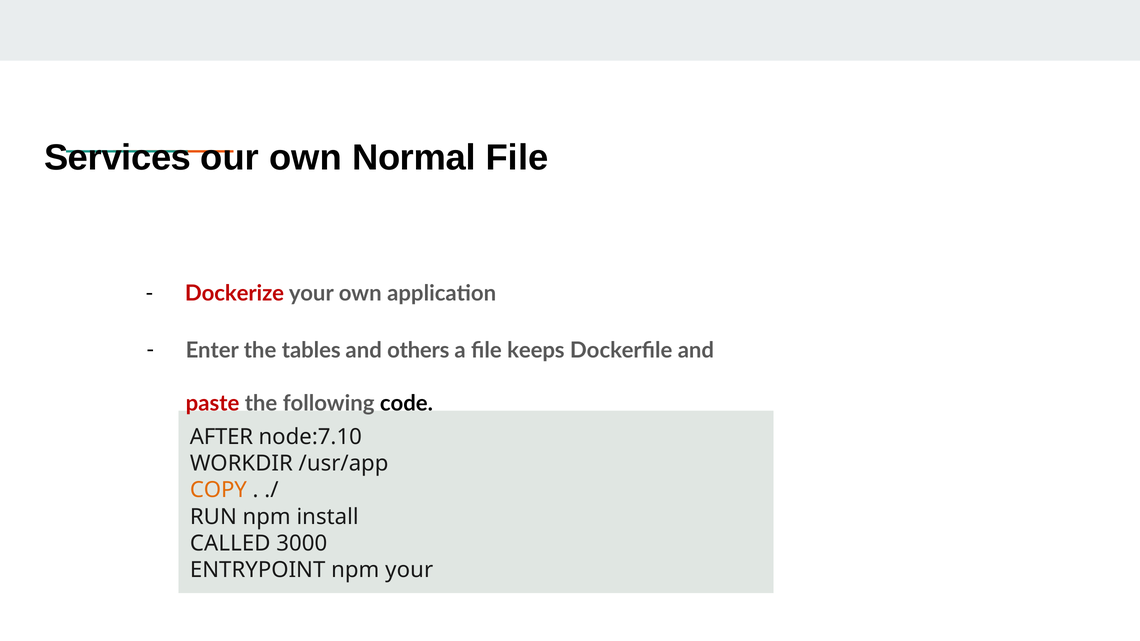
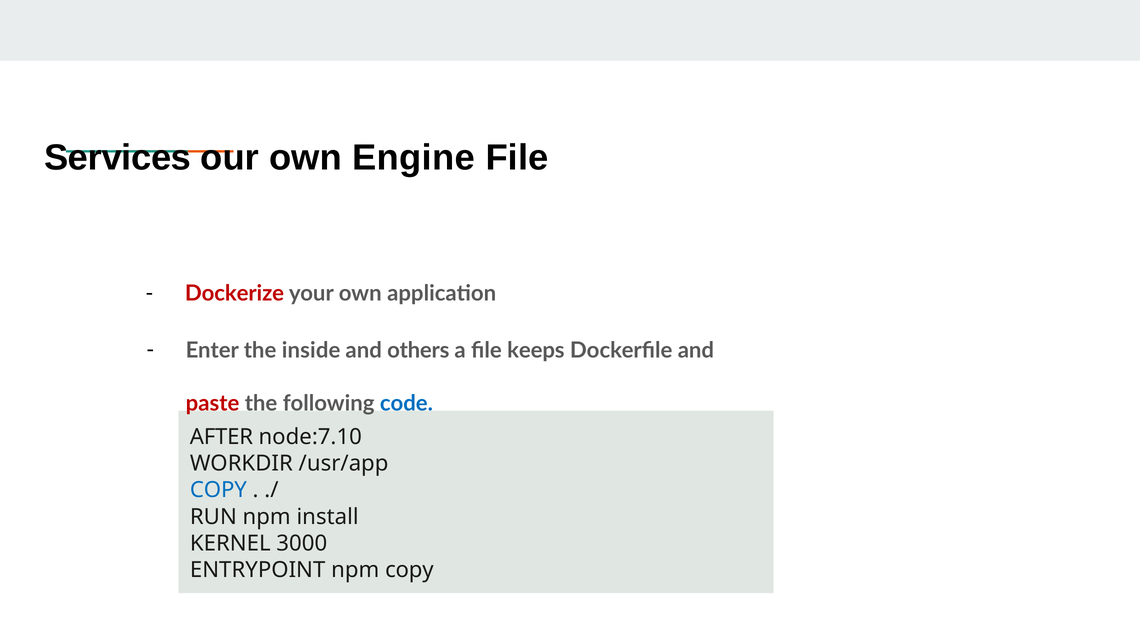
Normal: Normal -> Engine
tables: tables -> inside
code colour: black -> blue
COPY at (218, 490) colour: orange -> blue
CALLED: CALLED -> KERNEL
npm your: your -> copy
